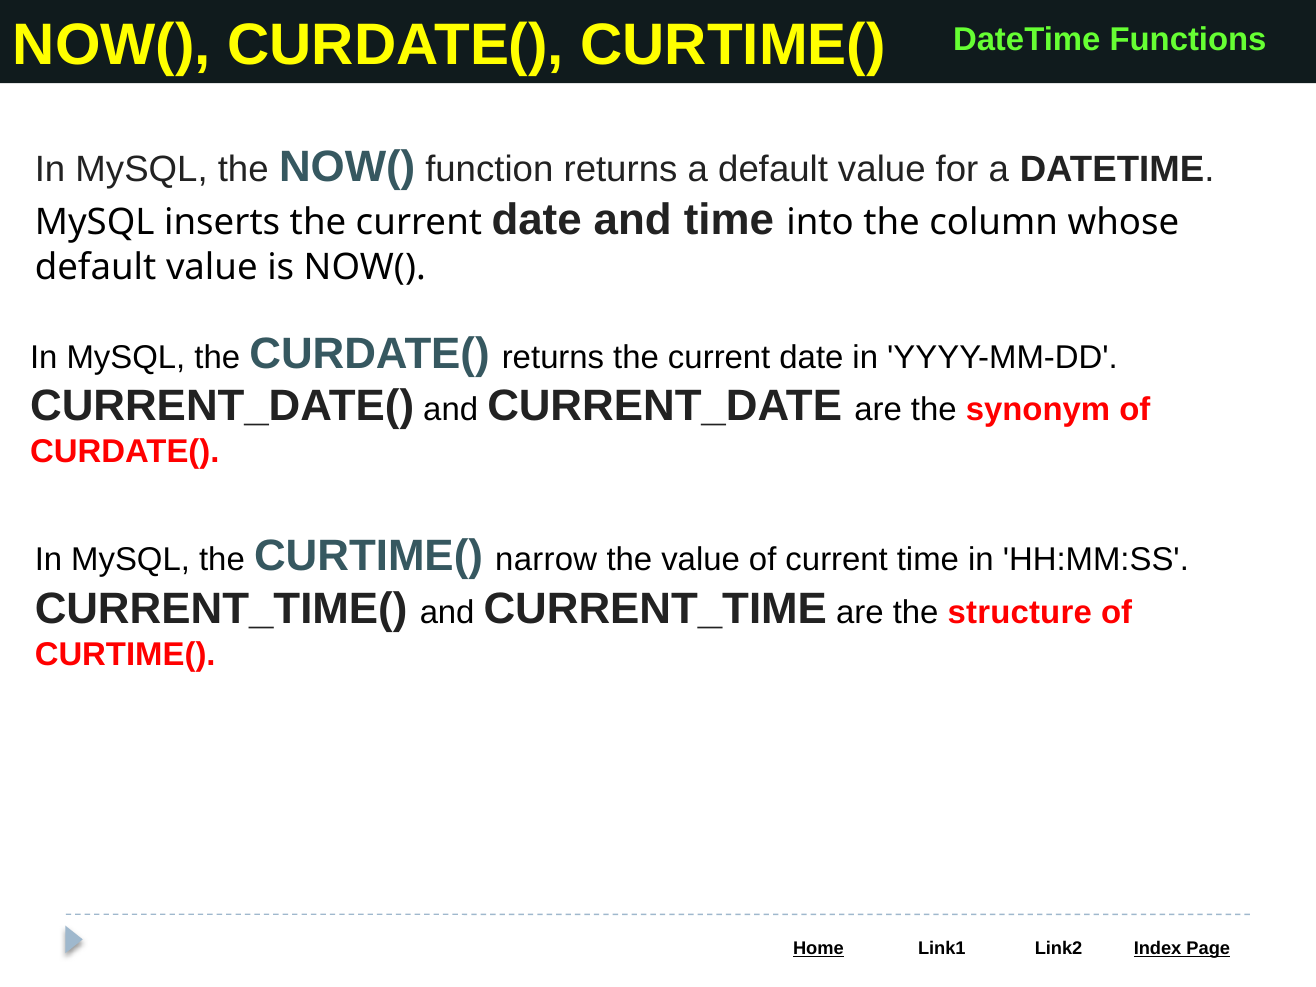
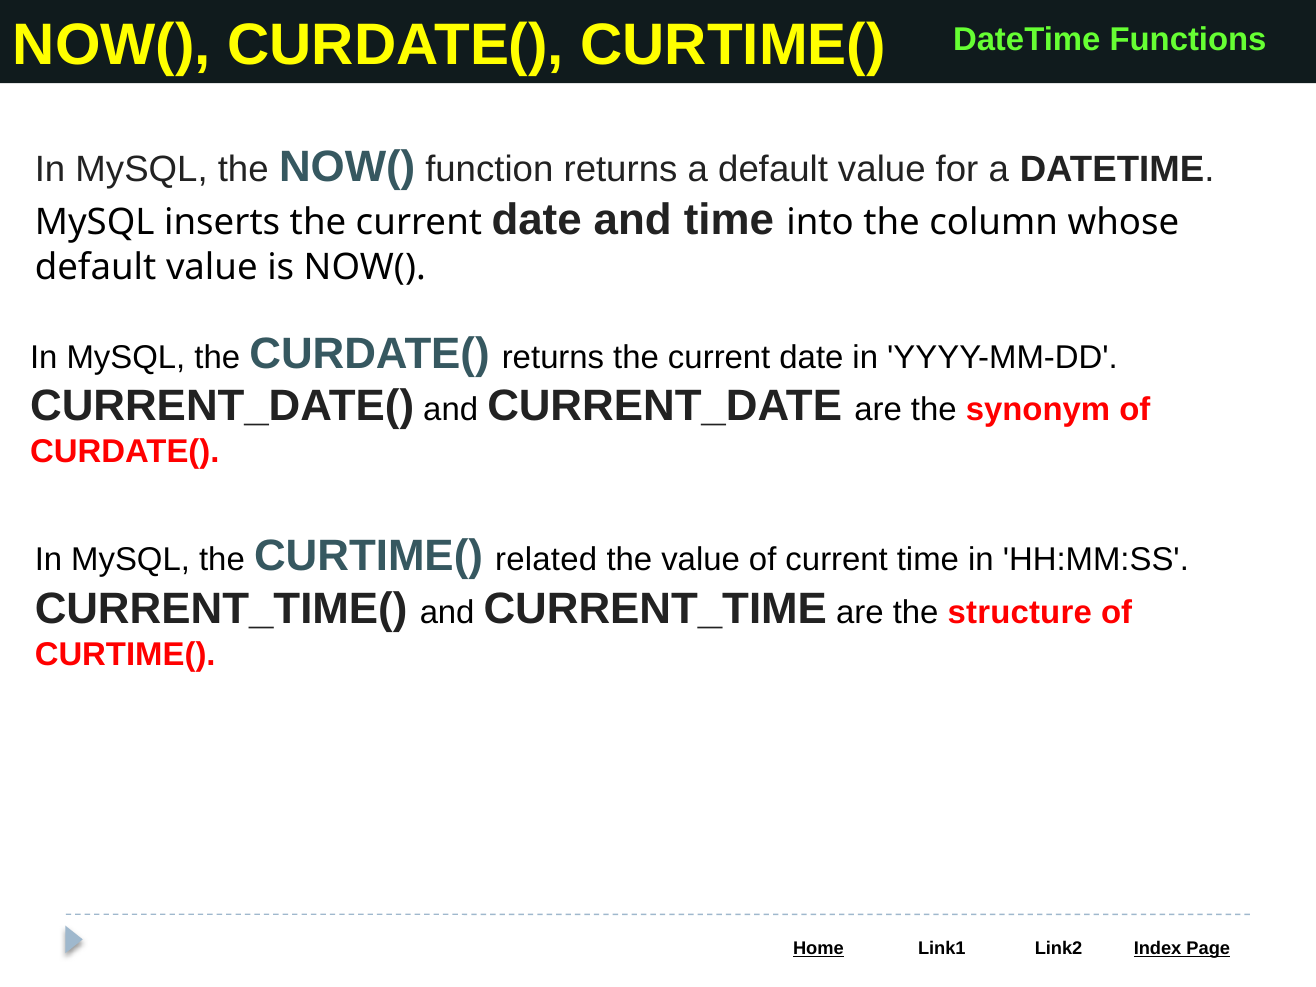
narrow: narrow -> related
